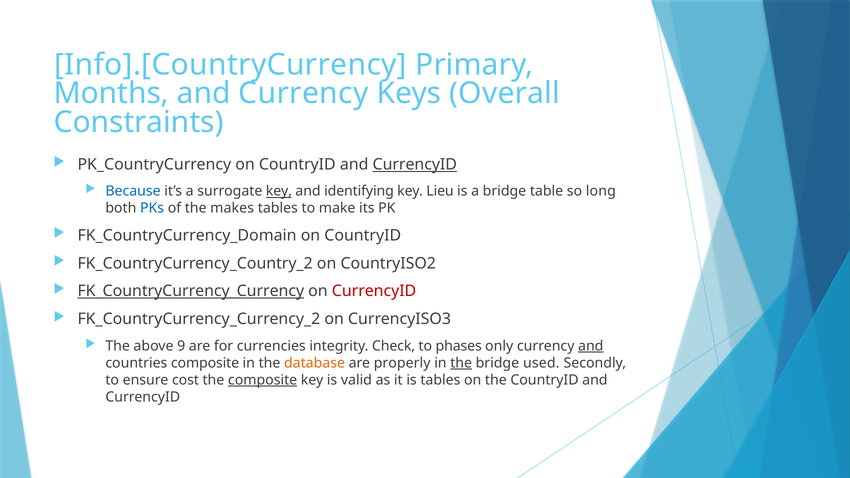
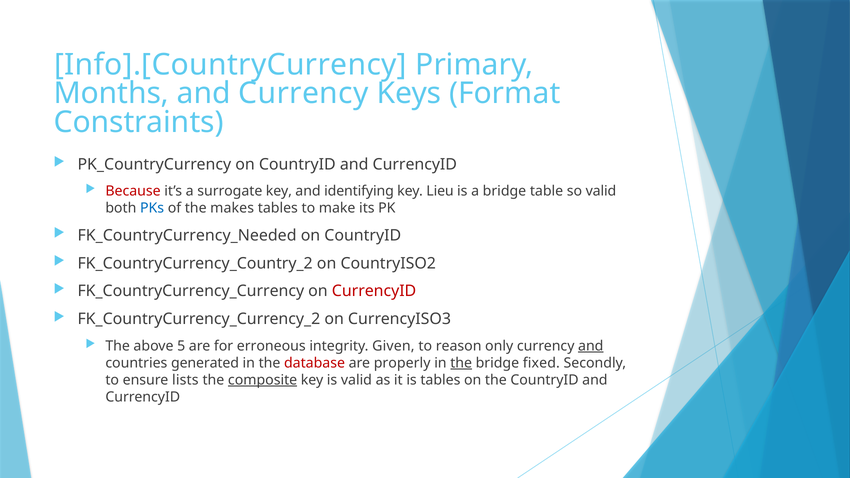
Overall: Overall -> Format
CurrencyID at (415, 165) underline: present -> none
Because colour: blue -> red
key at (279, 191) underline: present -> none
so long: long -> valid
FK_CountryCurrency_Domain: FK_CountryCurrency_Domain -> FK_CountryCurrency_Needed
FK_CountryCurrency_Currency underline: present -> none
9: 9 -> 5
currencies: currencies -> erroneous
Check: Check -> Given
phases: phases -> reason
countries composite: composite -> generated
database colour: orange -> red
used: used -> fixed
cost: cost -> lists
